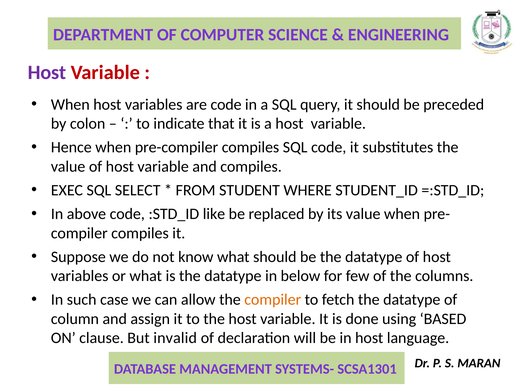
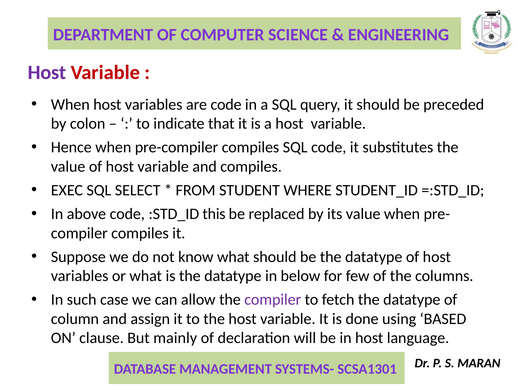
like: like -> this
compiler at (273, 300) colour: orange -> purple
invalid: invalid -> mainly
